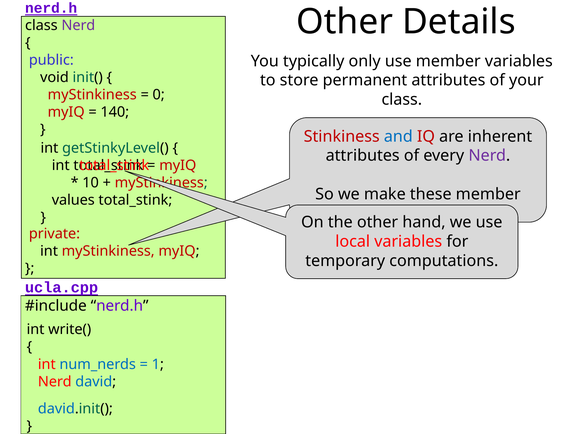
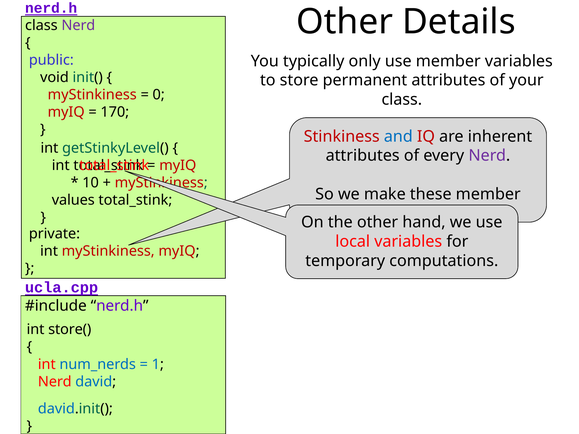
140: 140 -> 170
private colour: red -> black
write(: write( -> store(
